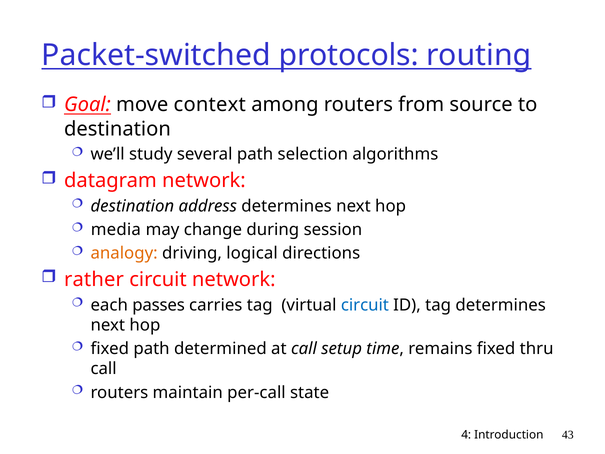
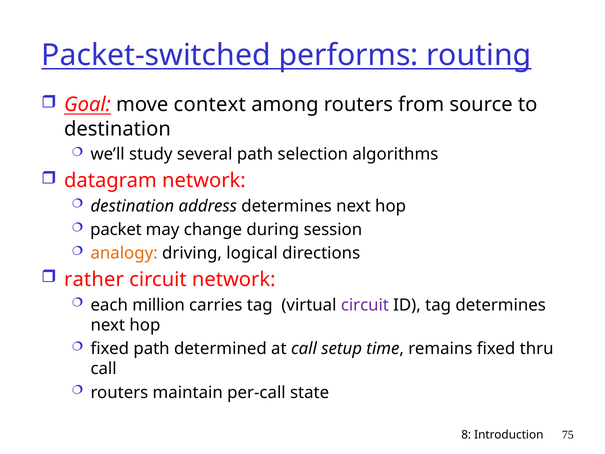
protocols: protocols -> performs
media: media -> packet
passes: passes -> million
circuit at (365, 305) colour: blue -> purple
4: 4 -> 8
43: 43 -> 75
